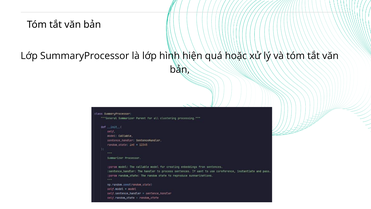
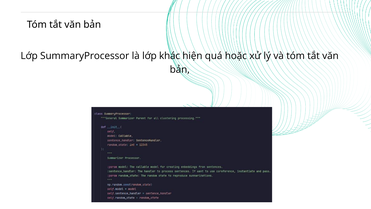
hình: hình -> khác
